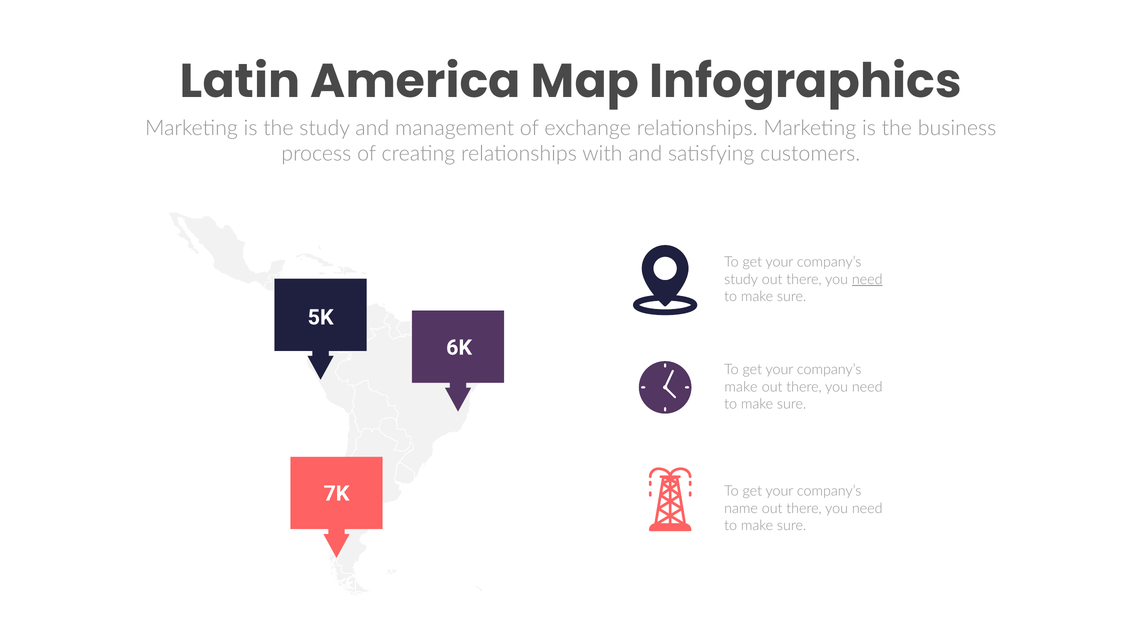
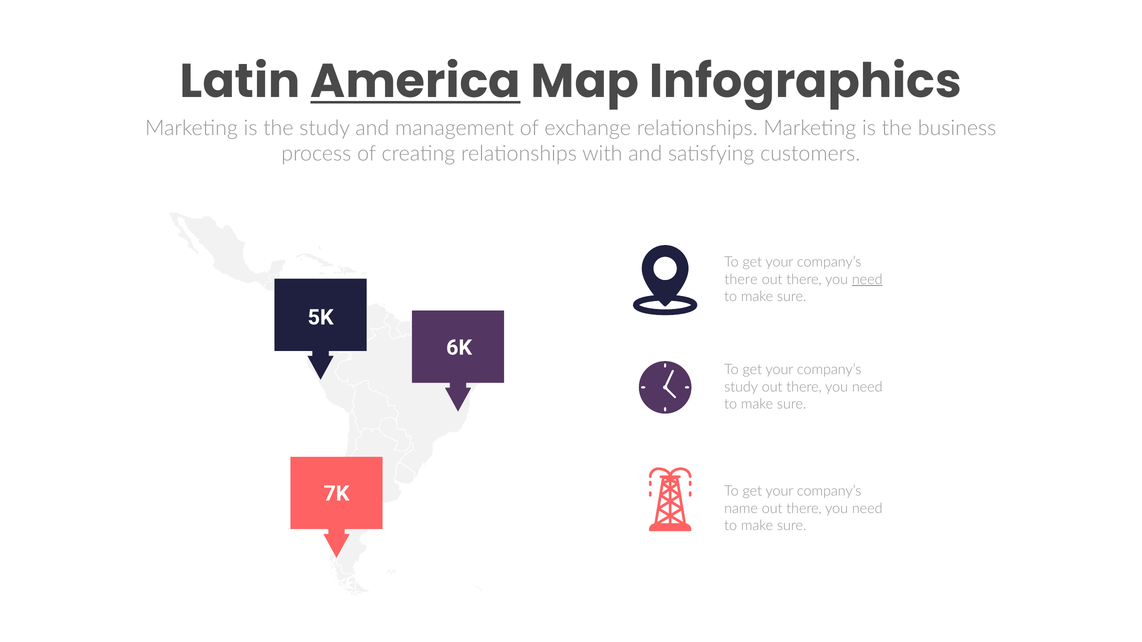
America underline: none -> present
study at (741, 280): study -> there
make at (741, 387): make -> study
